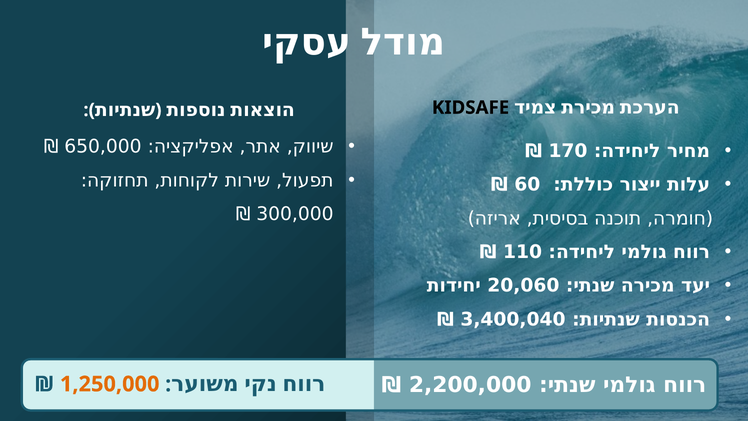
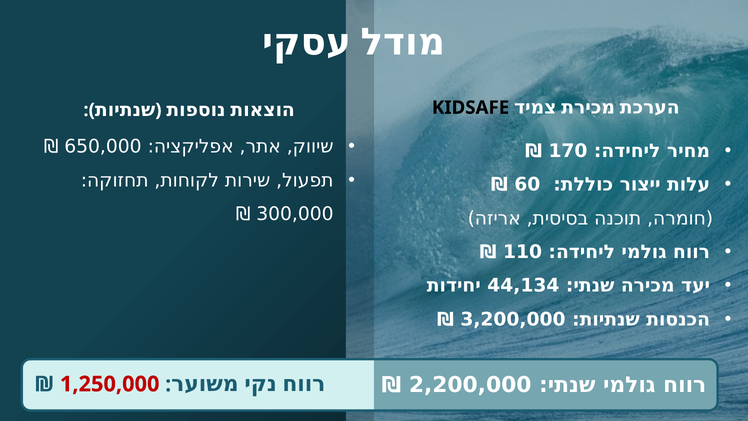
20,060: 20,060 -> 44,134
3,400,040: 3,400,040 -> 3,200,000
1,250,000 colour: orange -> red
